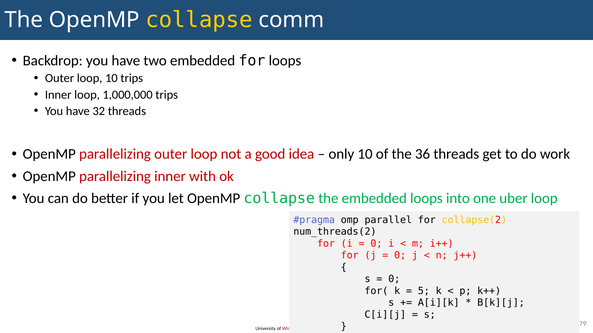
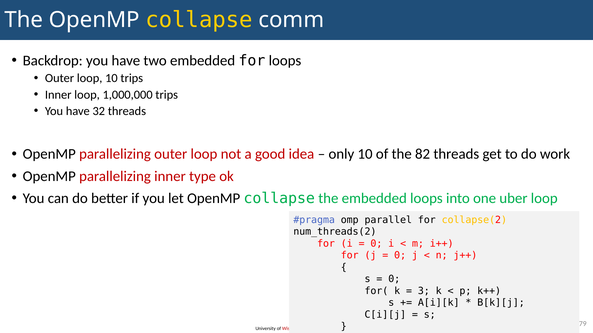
36: 36 -> 82
with: with -> type
5: 5 -> 3
